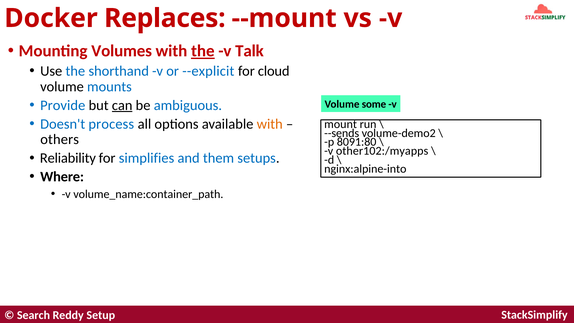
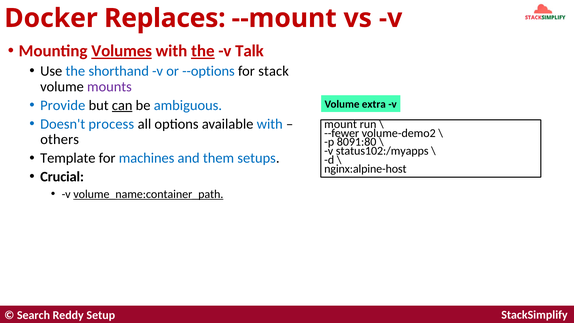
Volumes underline: none -> present
--explicit: --explicit -> --options
cloud: cloud -> stack
mounts colour: blue -> purple
some: some -> extra
with at (270, 124) colour: orange -> blue
--sends: --sends -> --fewer
other102:/myapps: other102:/myapps -> status102:/myapps
Reliability: Reliability -> Template
simplifies: simplifies -> machines
nginx:alpine-into: nginx:alpine-into -> nginx:alpine-host
Where: Where -> Crucial
volume_name:container_path underline: none -> present
